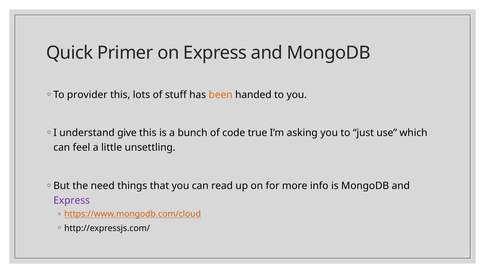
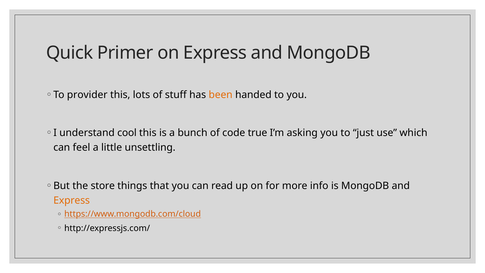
give: give -> cool
need: need -> store
Express at (72, 200) colour: purple -> orange
